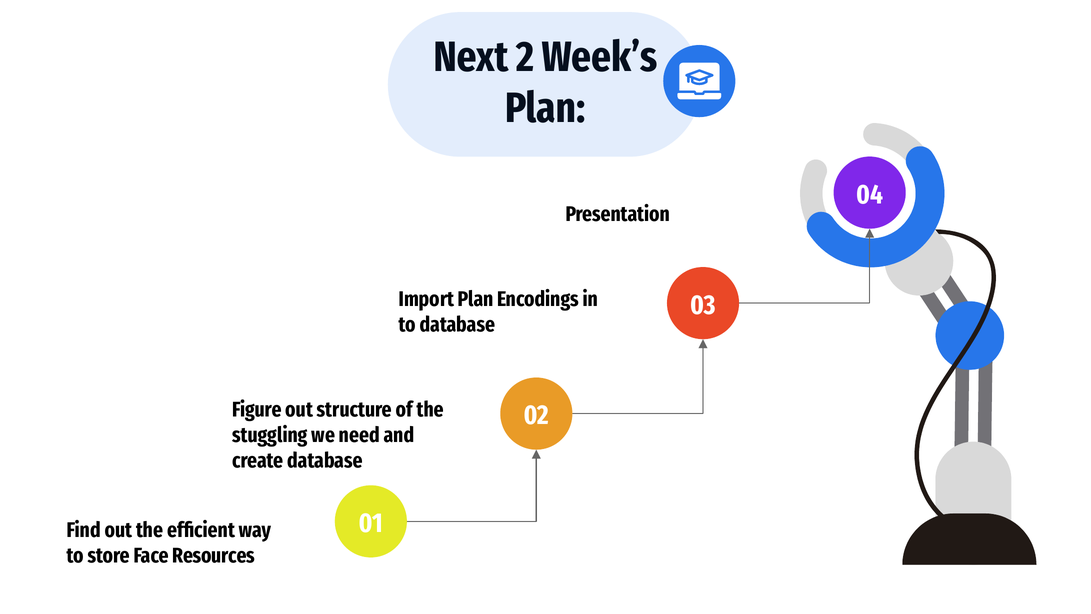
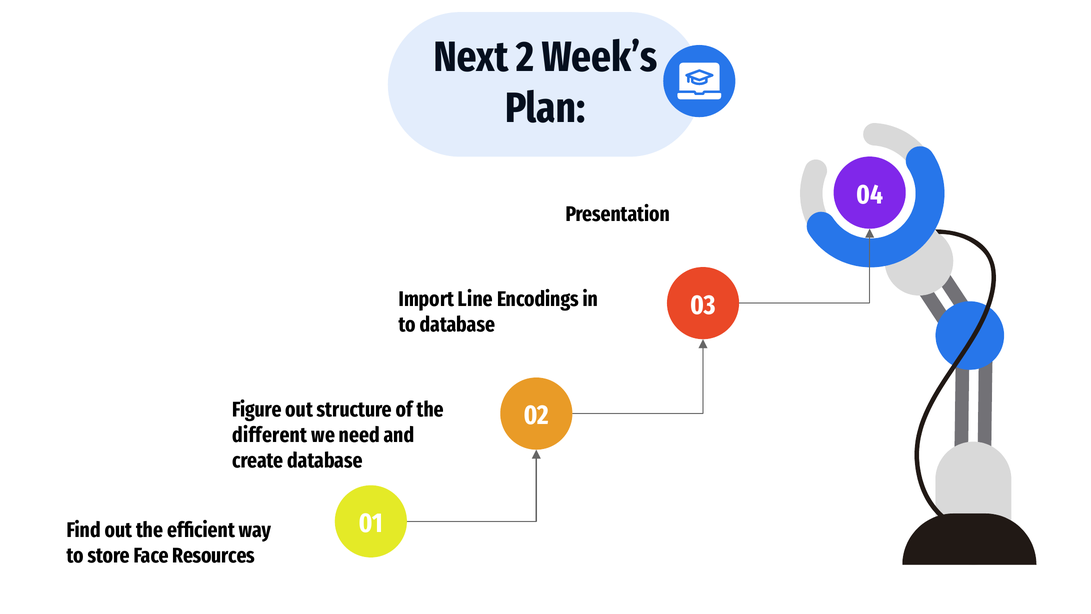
Import Plan: Plan -> Line
stuggling: stuggling -> different
